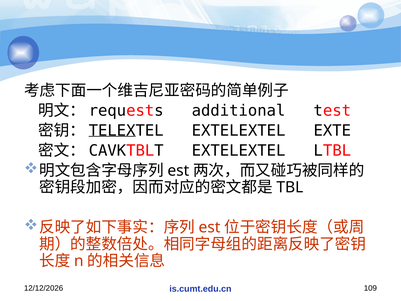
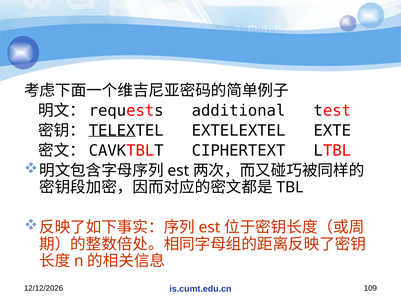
EXTELEXTEL at (239, 150): EXTELEXTEL -> CIPHERTEXT
